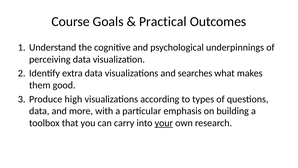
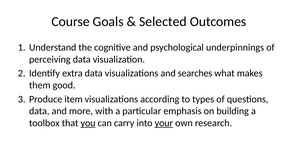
Practical: Practical -> Selected
high: high -> item
you underline: none -> present
